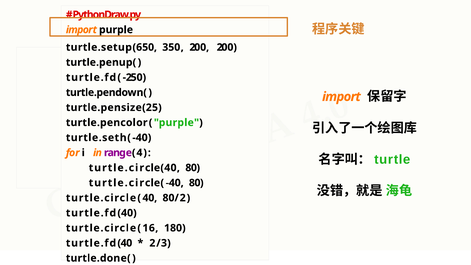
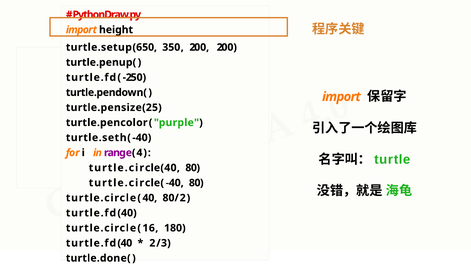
purple: purple -> height
